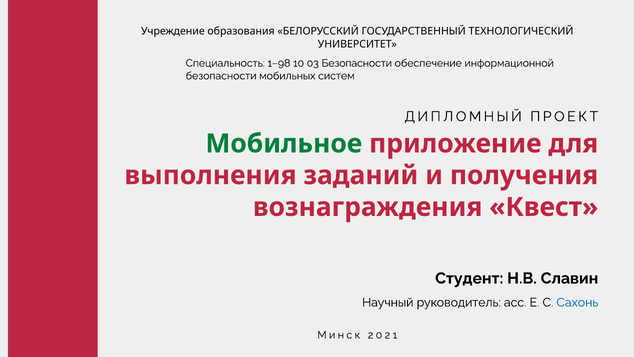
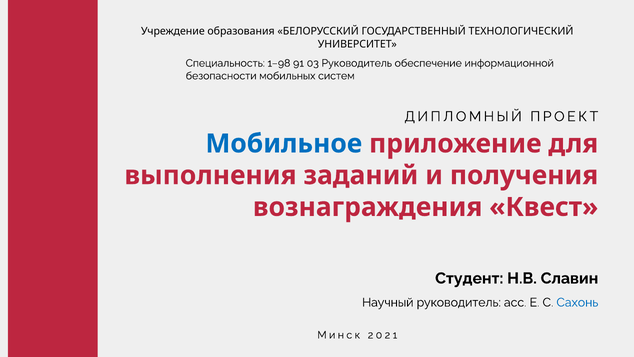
10: 10 -> 91
03 Безопасности: Безопасности -> Руководитель
Мобильное colour: green -> blue
